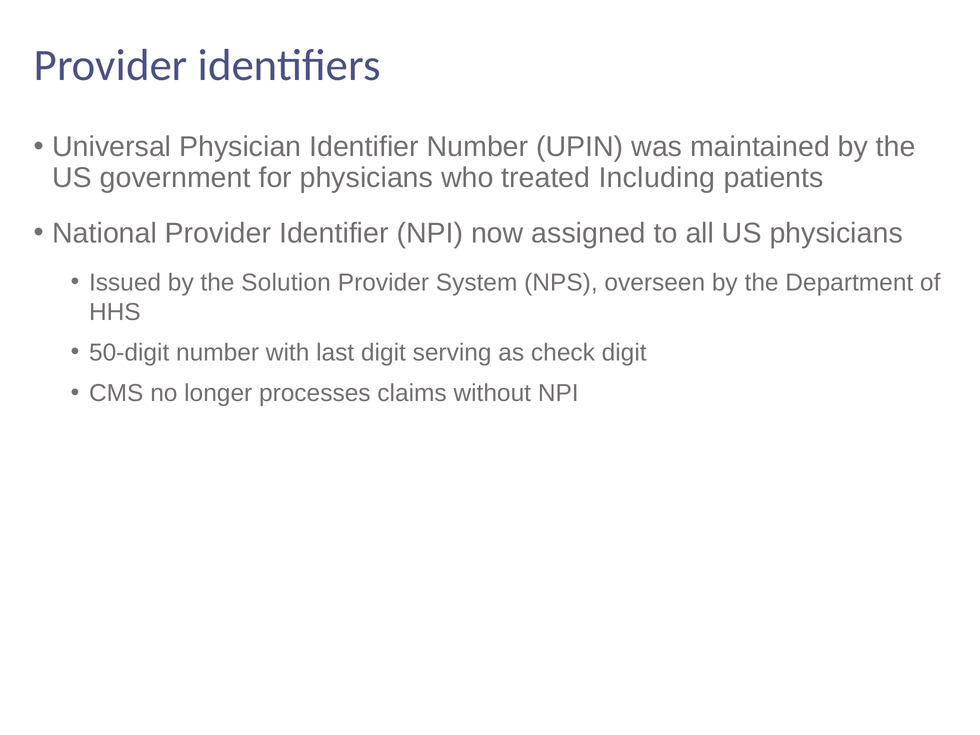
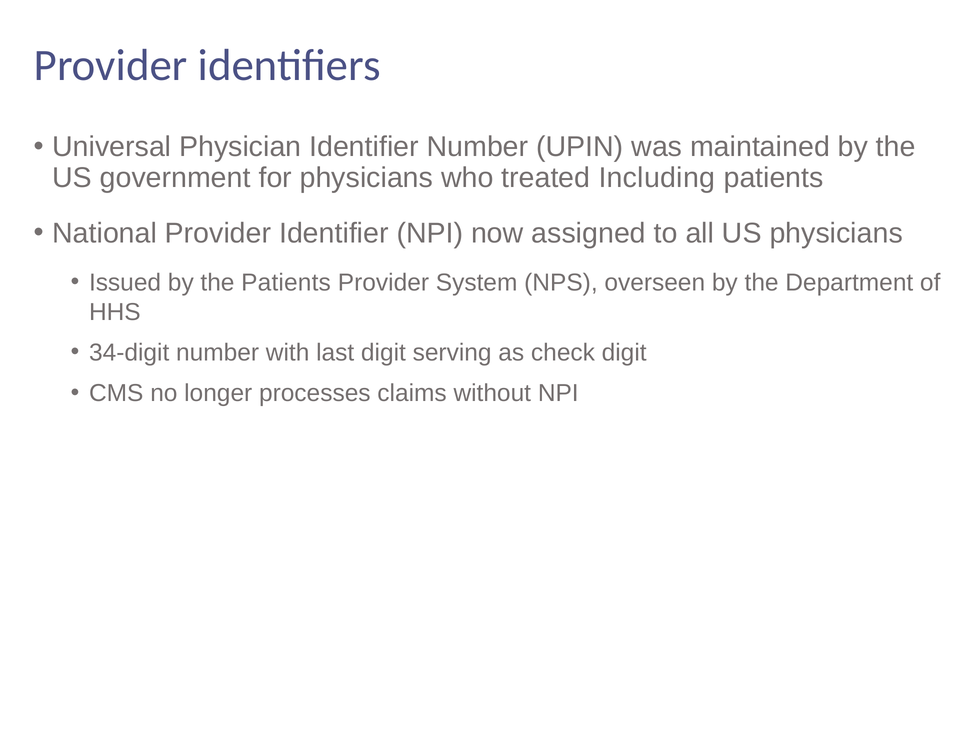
the Solution: Solution -> Patients
50-digit: 50-digit -> 34-digit
